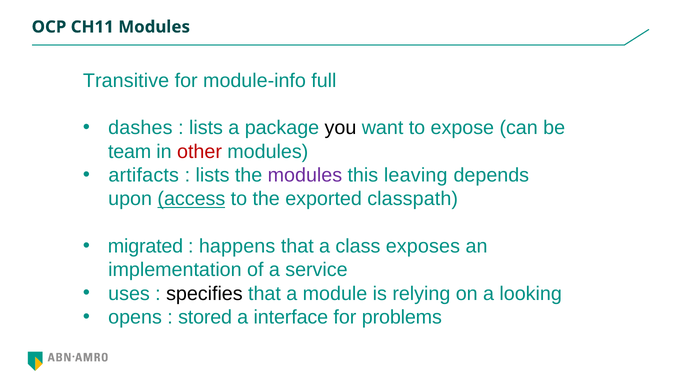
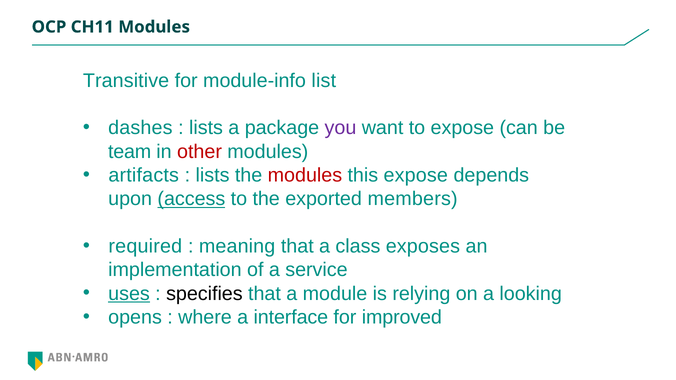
full: full -> list
you colour: black -> purple
modules at (305, 175) colour: purple -> red
this leaving: leaving -> expose
classpath: classpath -> members
migrated: migrated -> required
happens: happens -> meaning
uses underline: none -> present
stored: stored -> where
problems: problems -> improved
